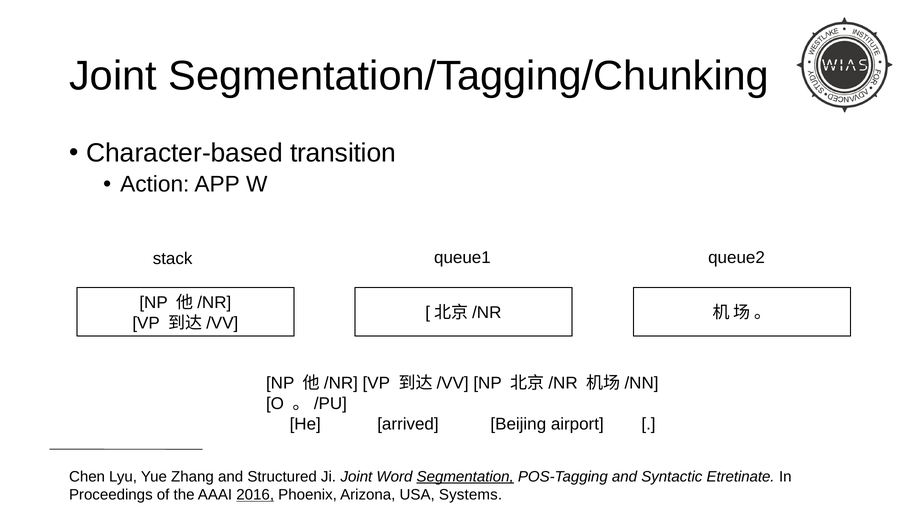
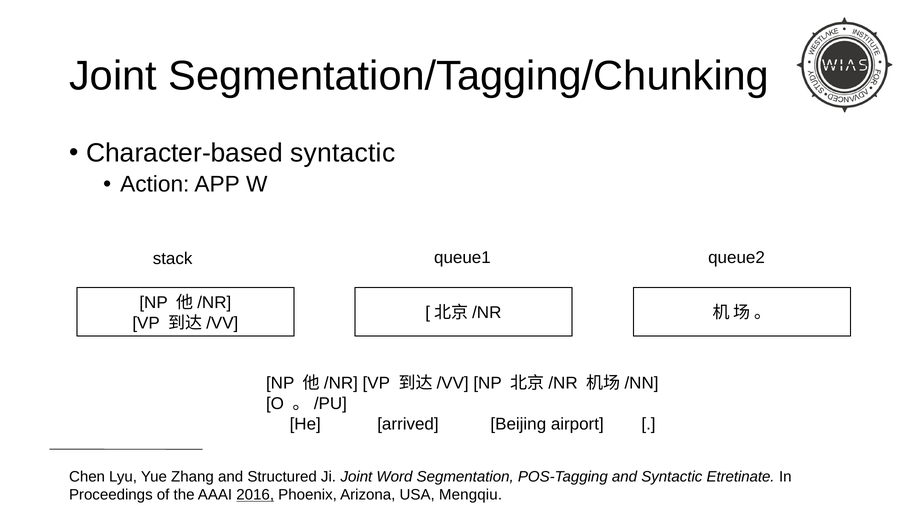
Character-based transition: transition -> syntactic
Segmentation underline: present -> none
Systems: Systems -> Mengqiu
